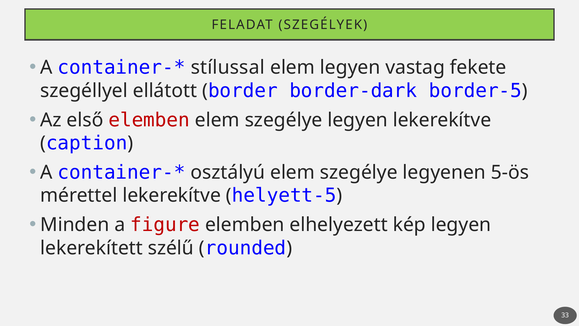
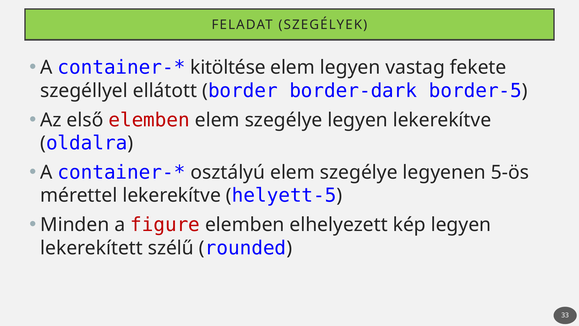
stílussal: stílussal -> kitöltése
caption: caption -> oldalra
